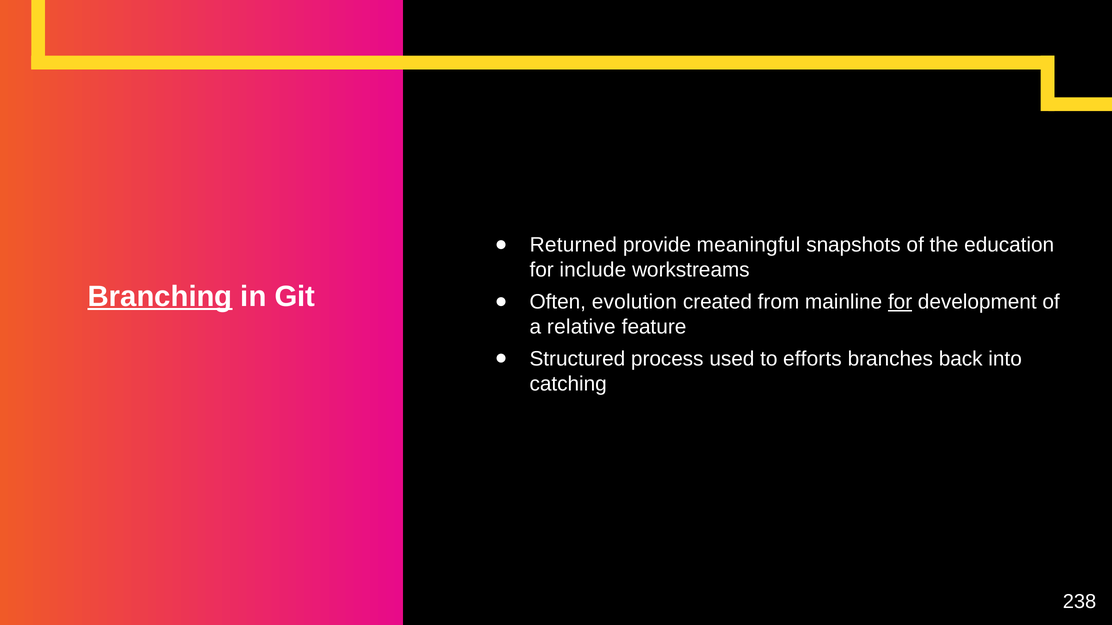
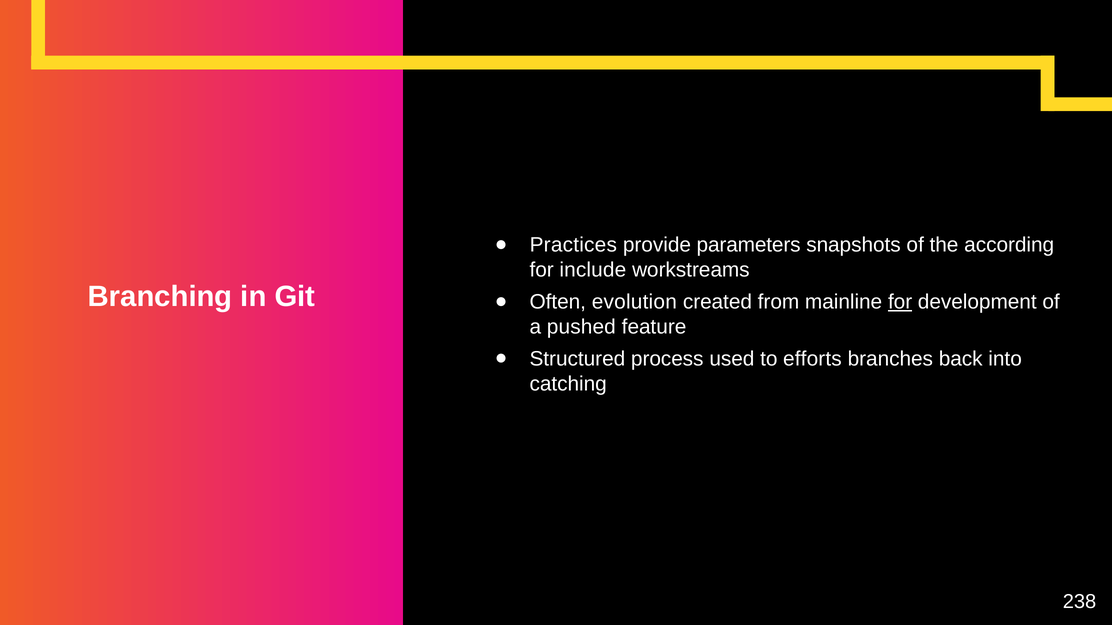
Returned: Returned -> Practices
meaningful: meaningful -> parameters
education: education -> according
Branching underline: present -> none
relative: relative -> pushed
